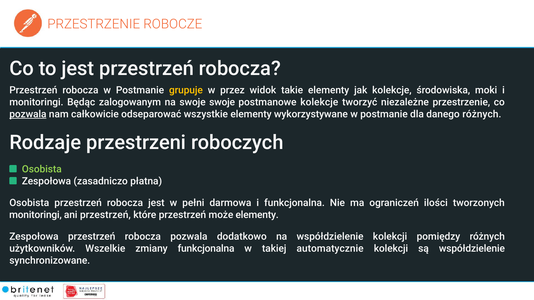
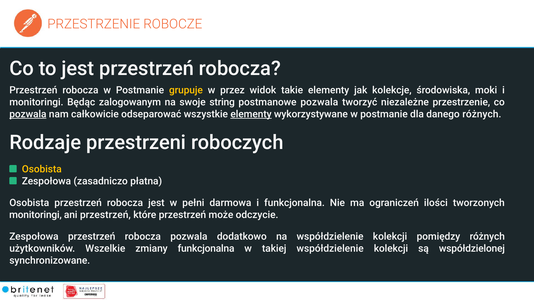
swoje swoje: swoje -> string
postmanowe kolekcje: kolekcje -> pozwala
elementy at (251, 114) underline: none -> present
Osobista at (42, 170) colour: light green -> yellow
może elementy: elementy -> odczycie
takiej automatycznie: automatycznie -> współdzielenie
są współdzielenie: współdzielenie -> współdzielonej
